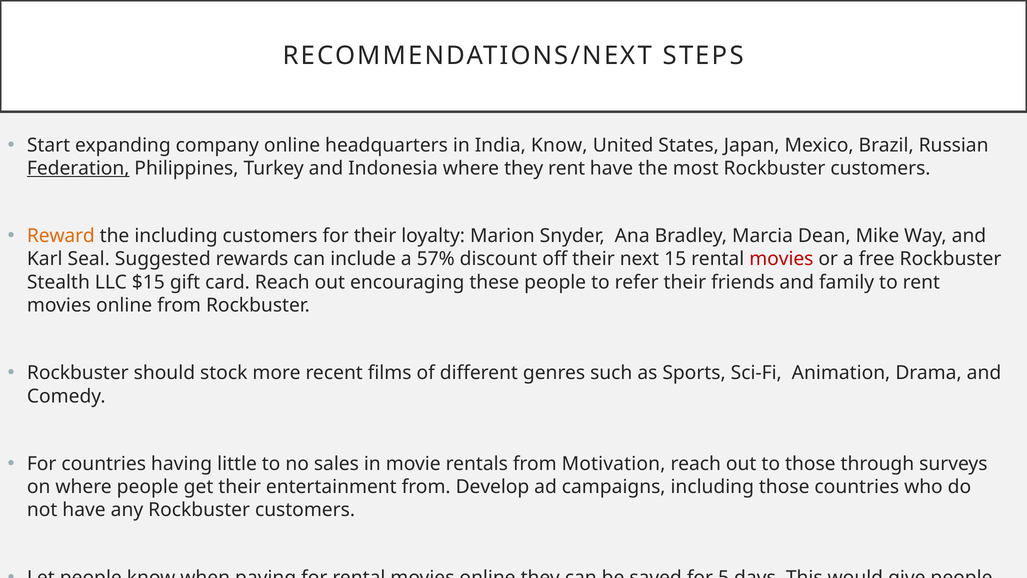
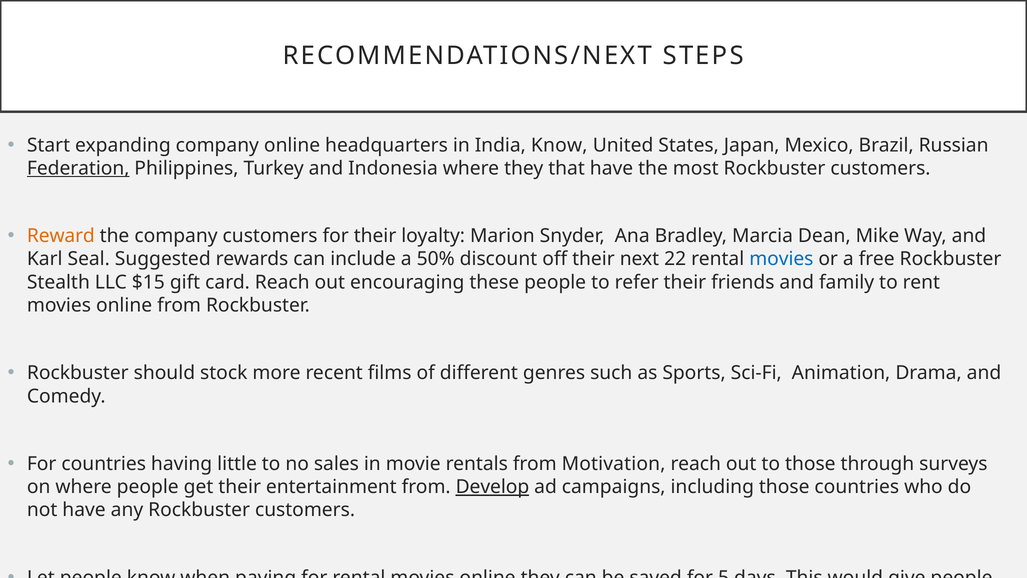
they rent: rent -> that
the including: including -> company
57%: 57% -> 50%
15: 15 -> 22
movies at (781, 259) colour: red -> blue
Develop underline: none -> present
